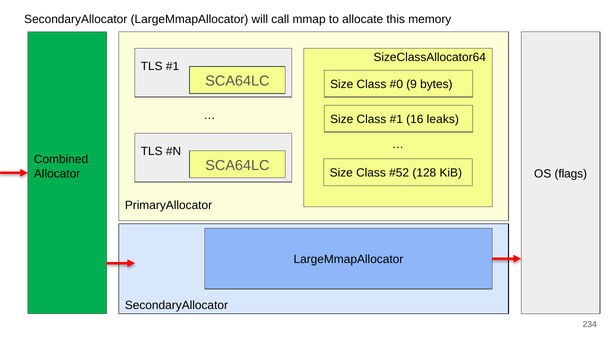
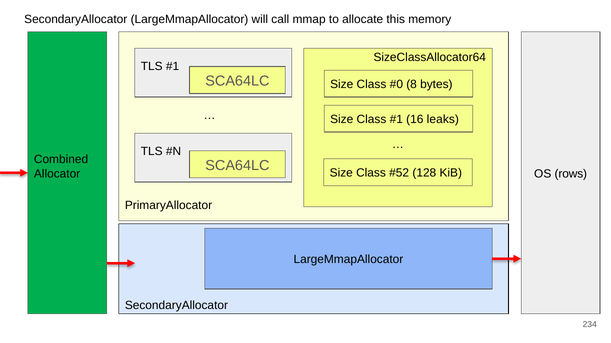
9: 9 -> 8
flags: flags -> rows
